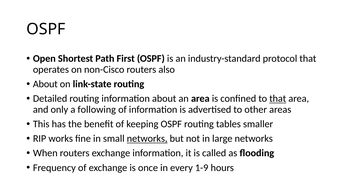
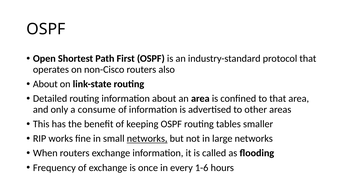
that at (278, 99) underline: present -> none
following: following -> consume
1-9: 1-9 -> 1-6
